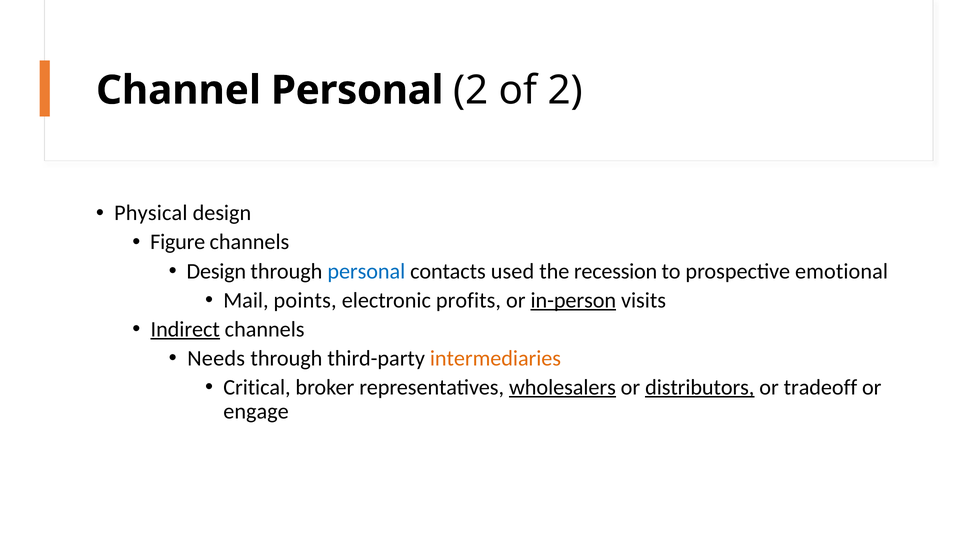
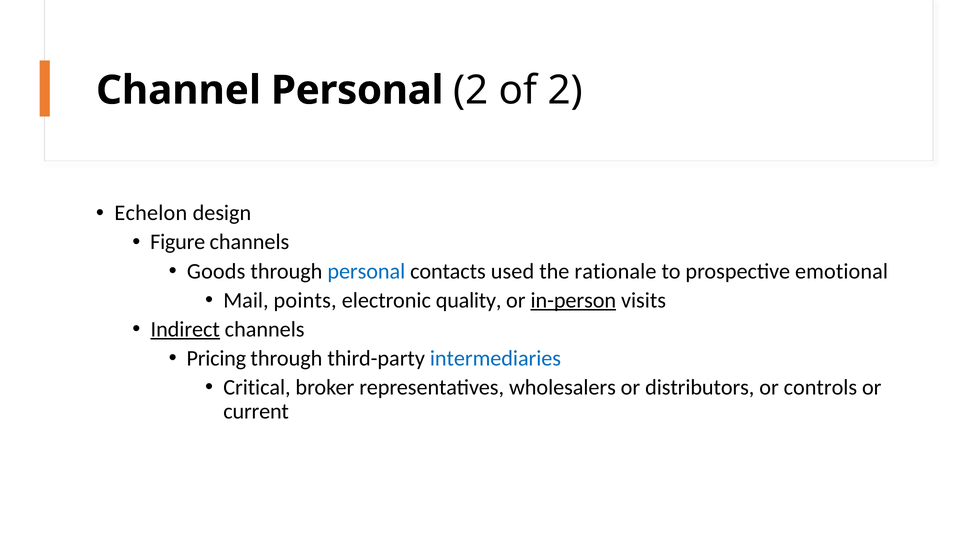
Physical: Physical -> Echelon
Design at (216, 271): Design -> Goods
recession: recession -> rationale
profits: profits -> quality
Needs: Needs -> Pricing
intermediaries colour: orange -> blue
wholesalers underline: present -> none
distributors underline: present -> none
tradeoff: tradeoff -> controls
engage: engage -> current
